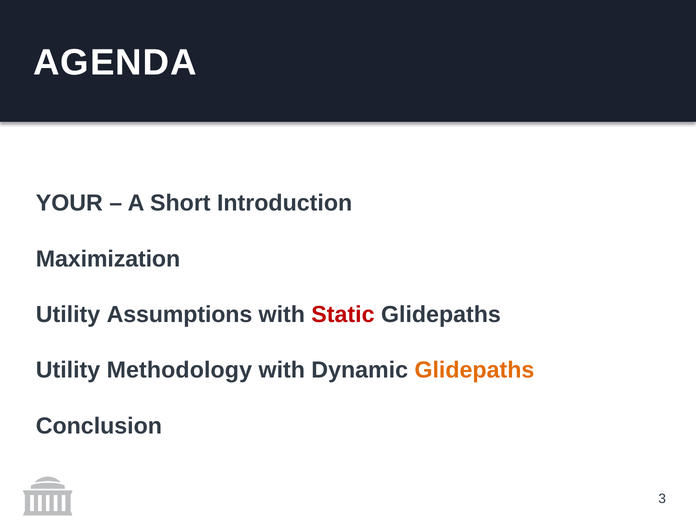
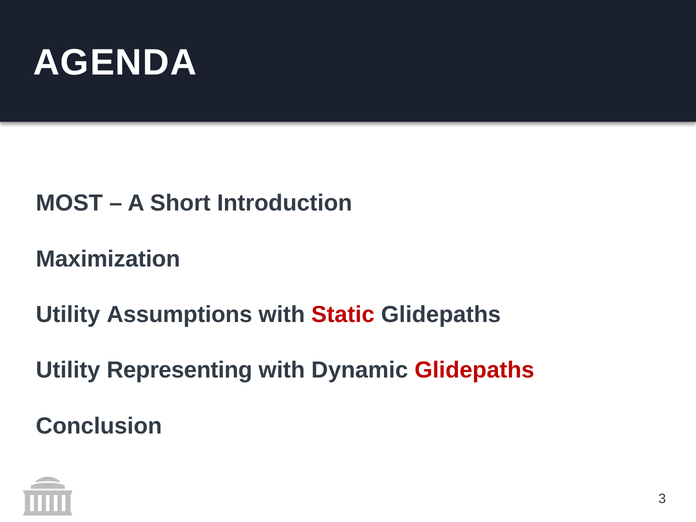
YOUR: YOUR -> MOST
Methodology: Methodology -> Representing
Glidepaths at (474, 370) colour: orange -> red
